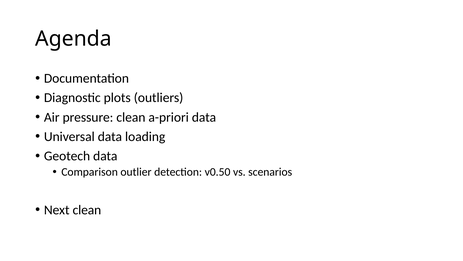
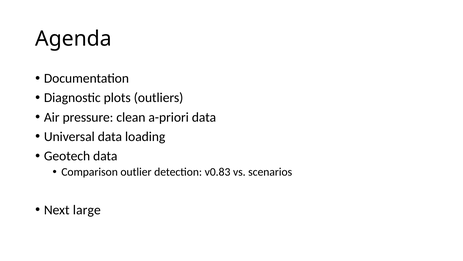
v0.50: v0.50 -> v0.83
Next clean: clean -> large
